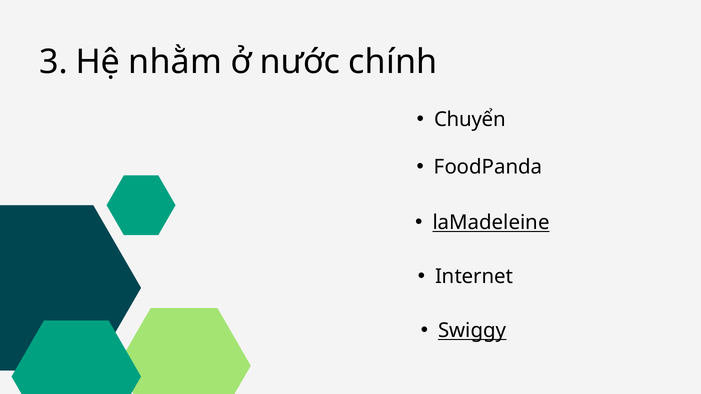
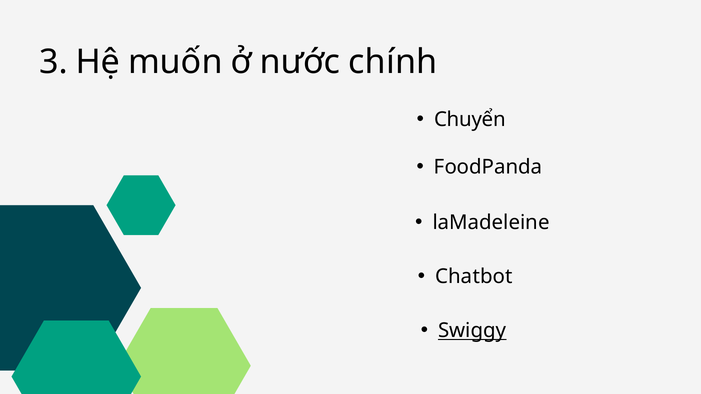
nhằm: nhằm -> muốn
laMadeleine underline: present -> none
Internet: Internet -> Chatbot
